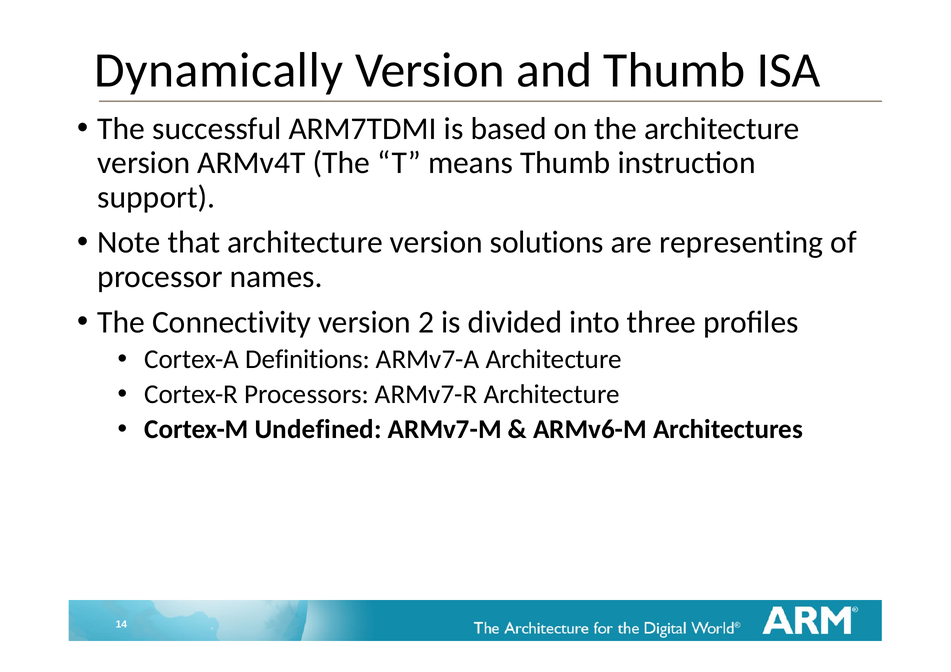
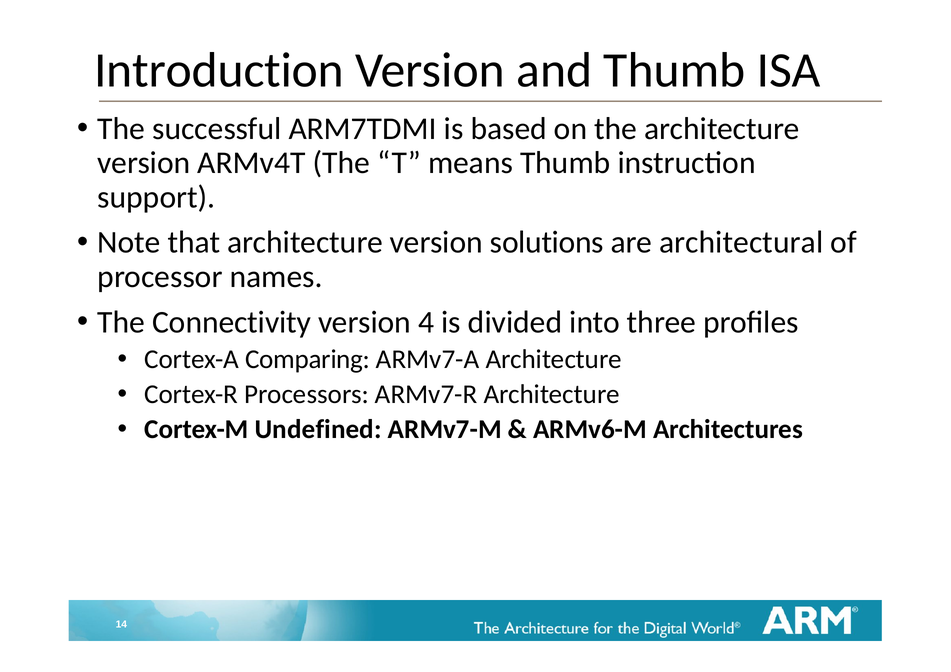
Dynamically: Dynamically -> Introduction
representing: representing -> architectural
2: 2 -> 4
Definitions: Definitions -> Comparing
